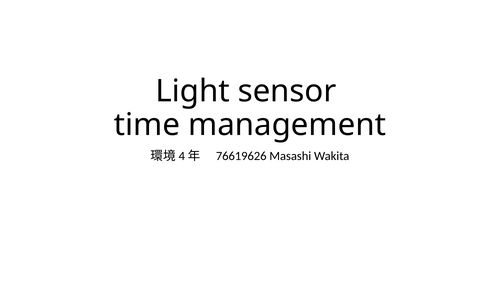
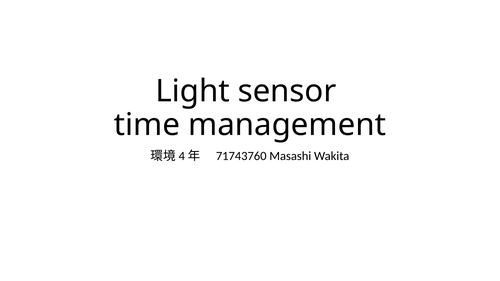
76619626: 76619626 -> 71743760
